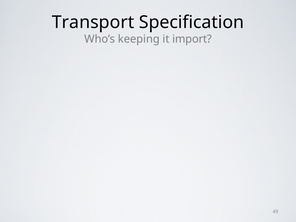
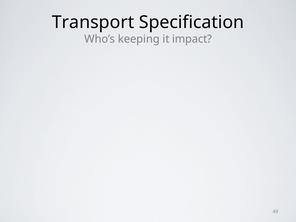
import: import -> impact
